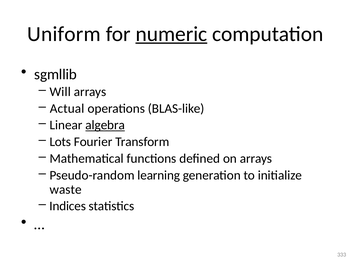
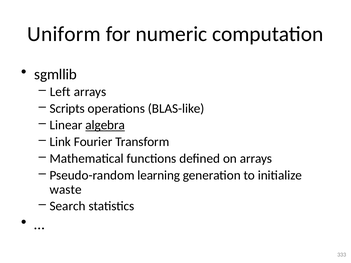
numeric underline: present -> none
Will: Will -> Left
Actual: Actual -> Scripts
Lots: Lots -> Link
Indices: Indices -> Search
